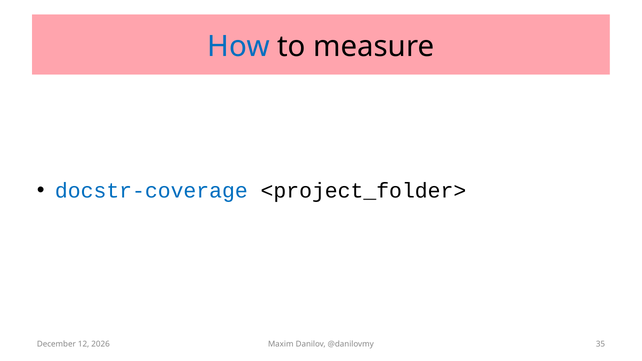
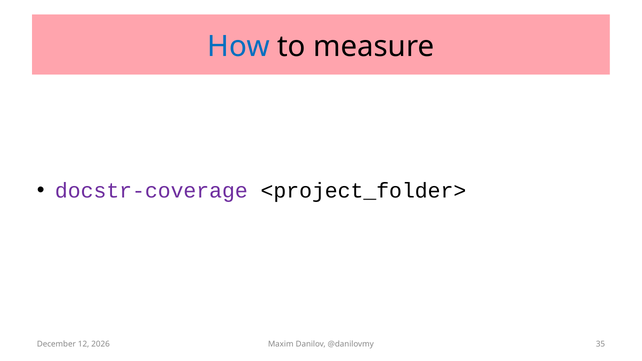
docstr-coverage colour: blue -> purple
